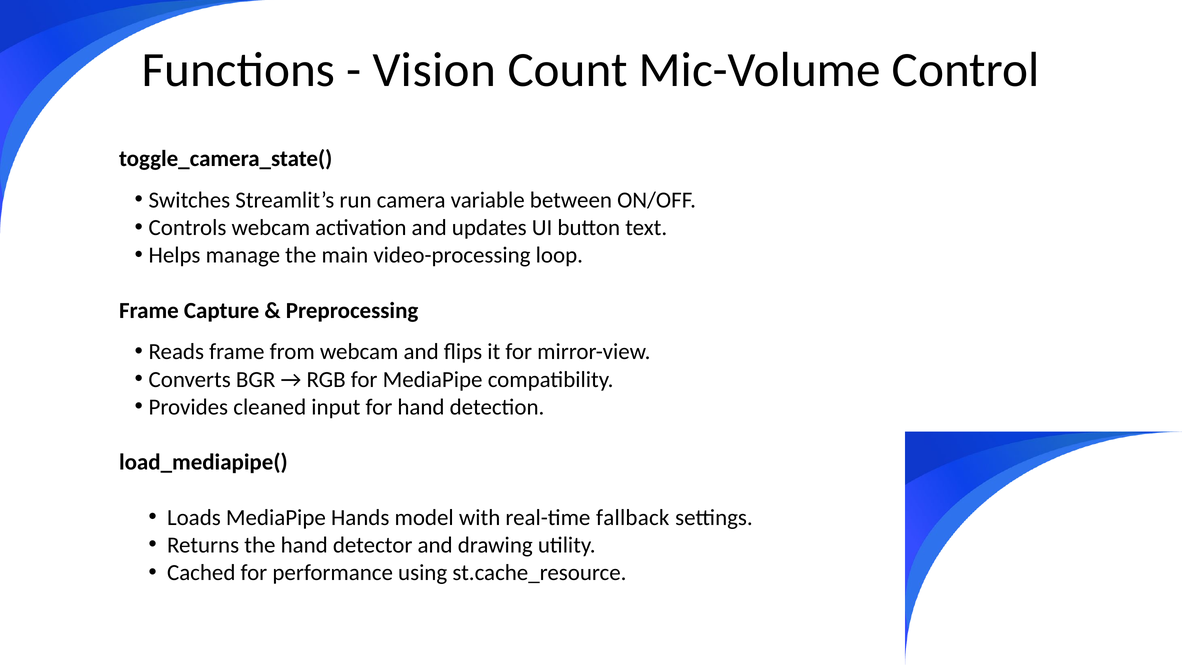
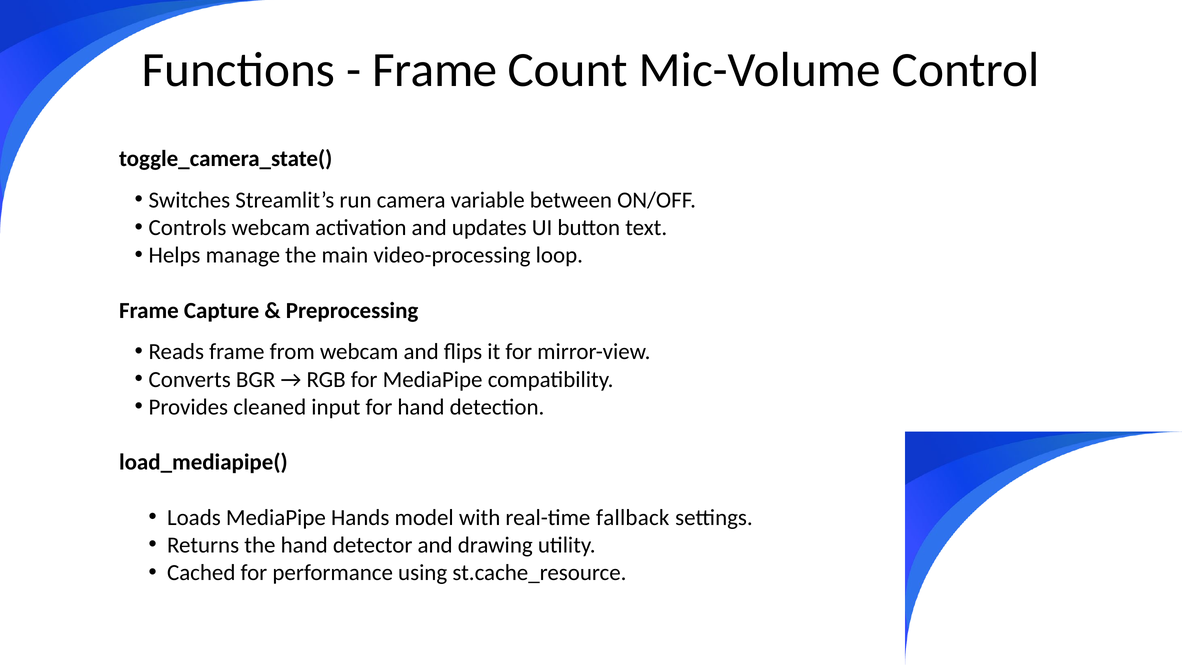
Vision at (434, 70): Vision -> Frame
